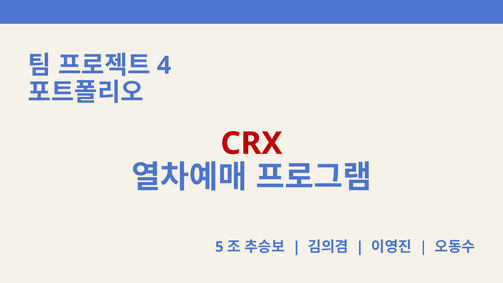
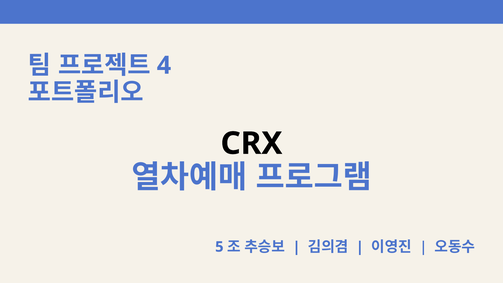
CRX colour: red -> black
